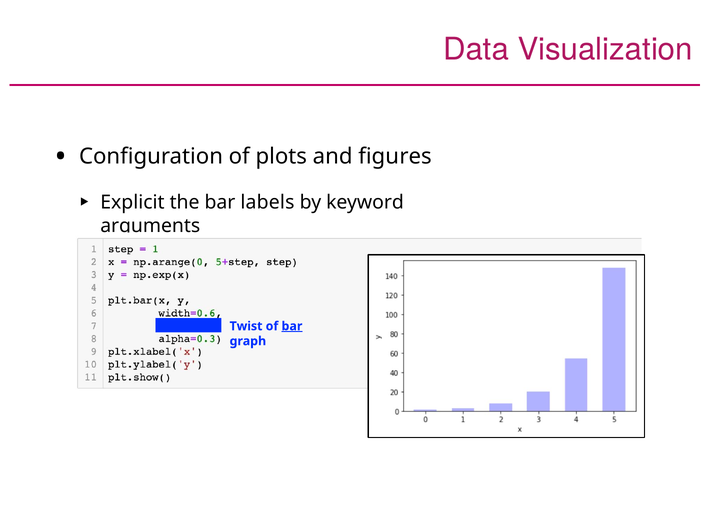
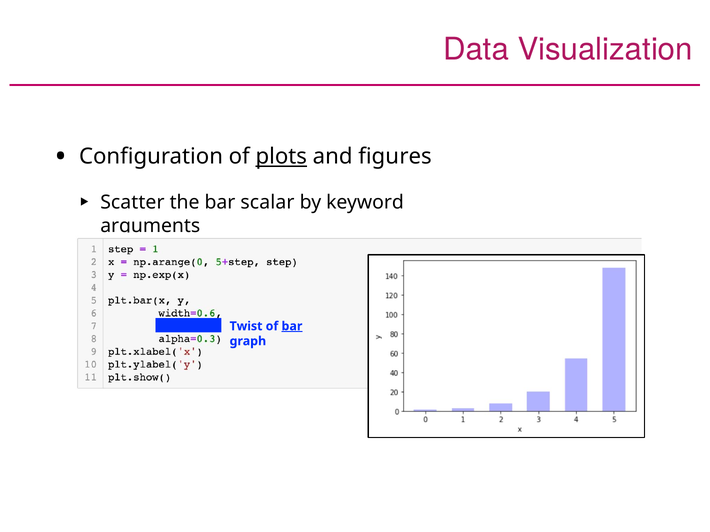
plots underline: none -> present
Explicit: Explicit -> Scatter
labels: labels -> scalar
